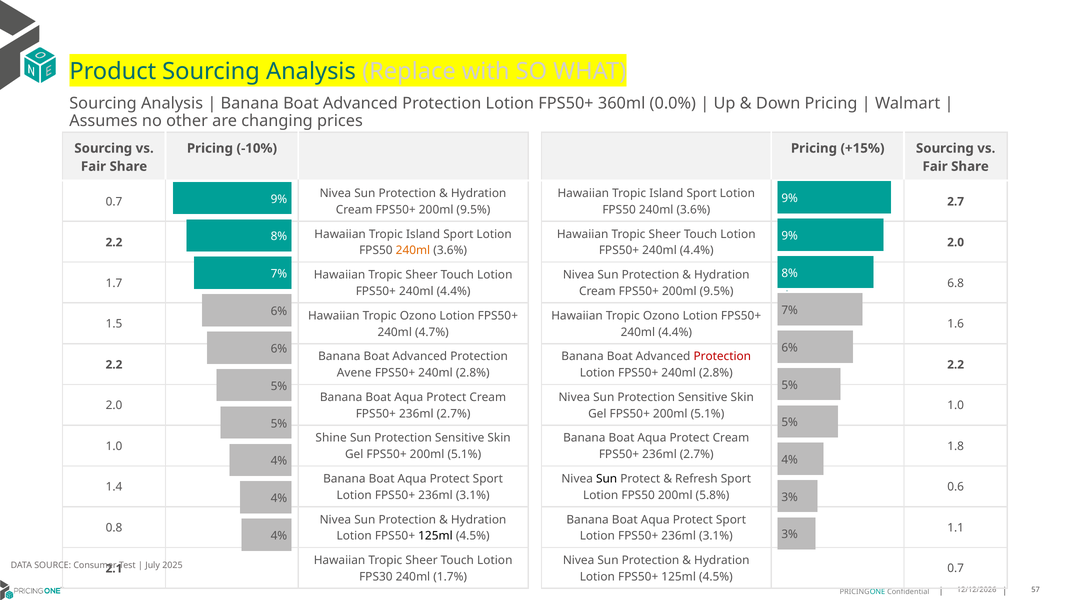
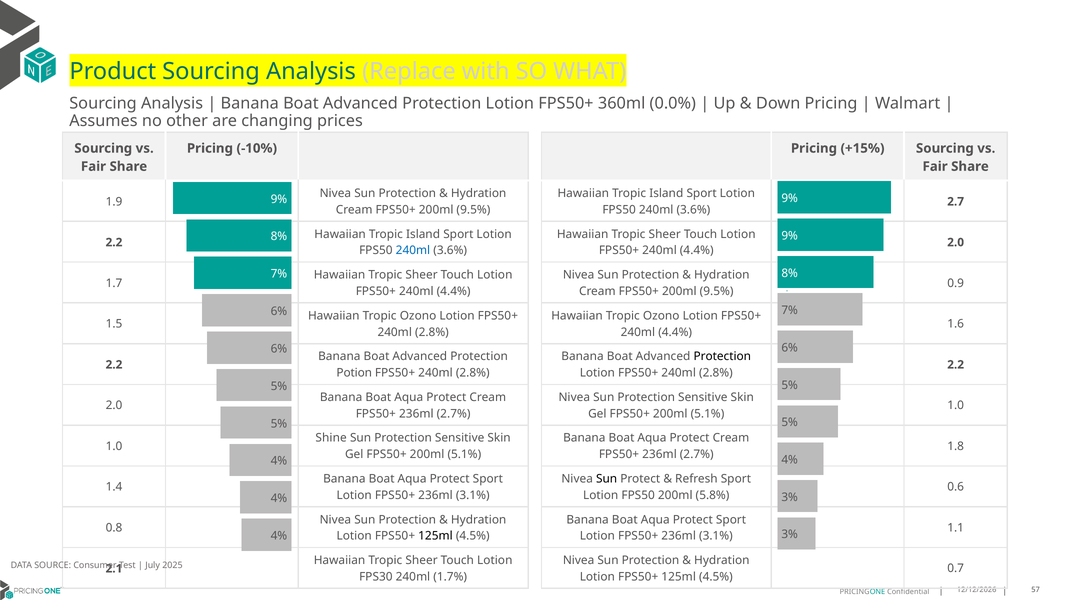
0.7 at (114, 201): 0.7 -> 1.9
240ml at (413, 250) colour: orange -> blue
6.8: 6.8 -> 0.9
4.7% at (432, 332): 4.7% -> 2.8%
Protection at (722, 356) colour: red -> black
Avene: Avene -> Potion
